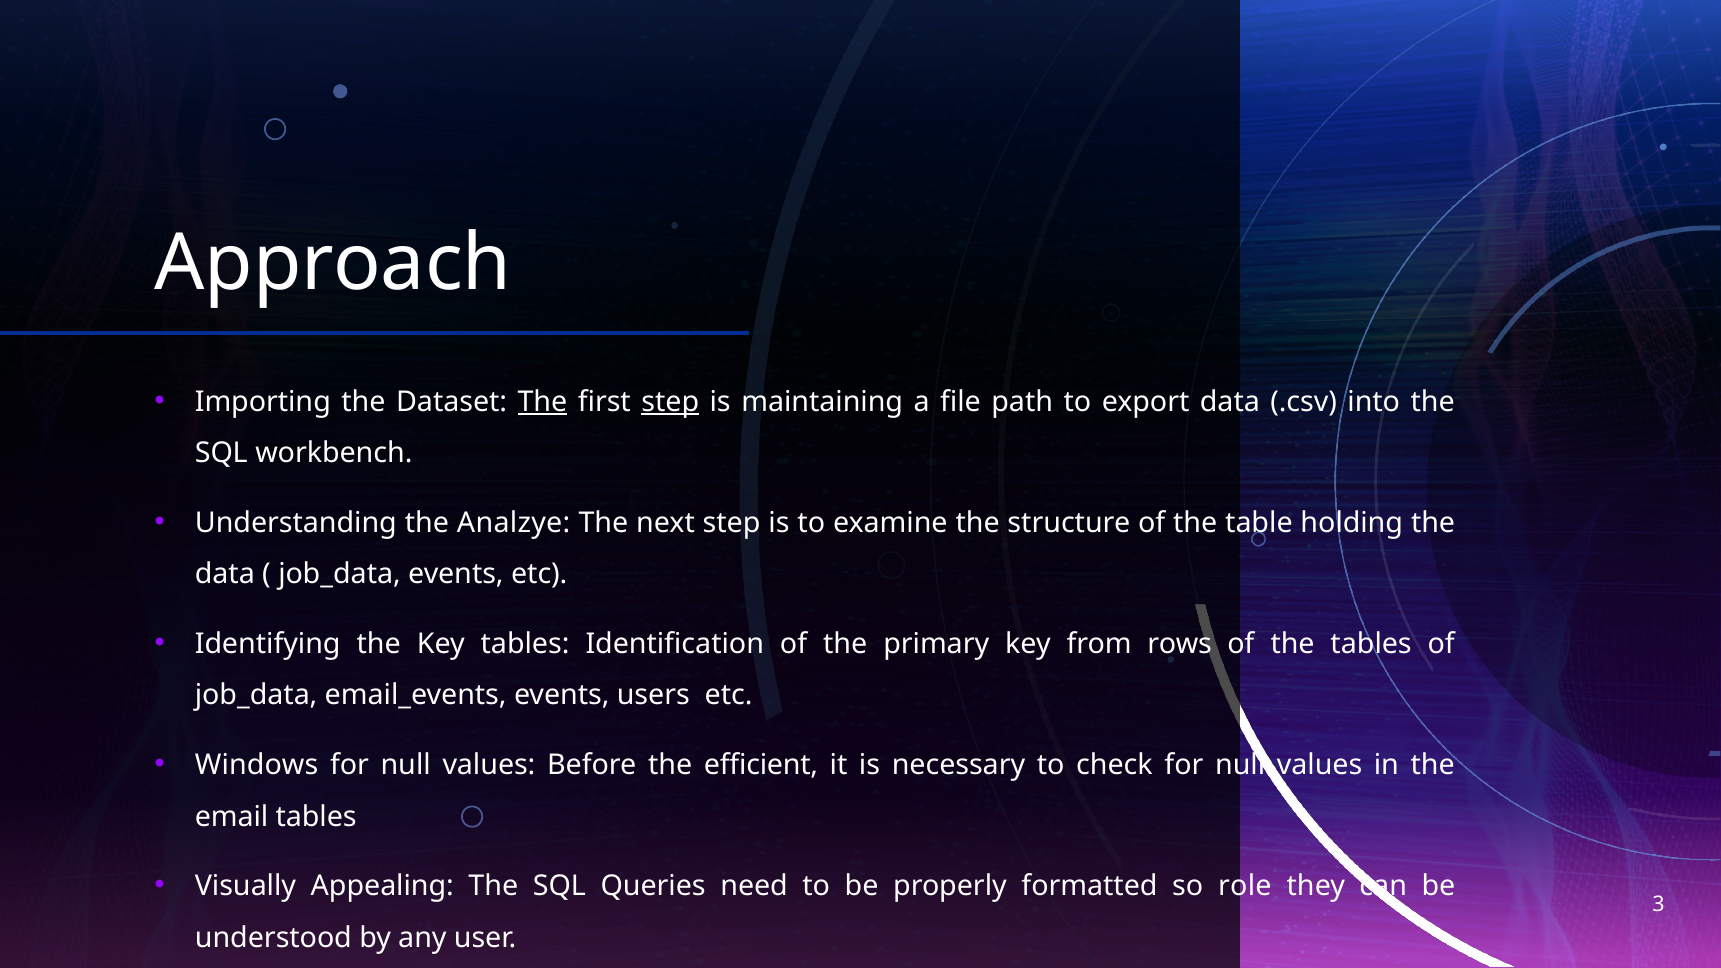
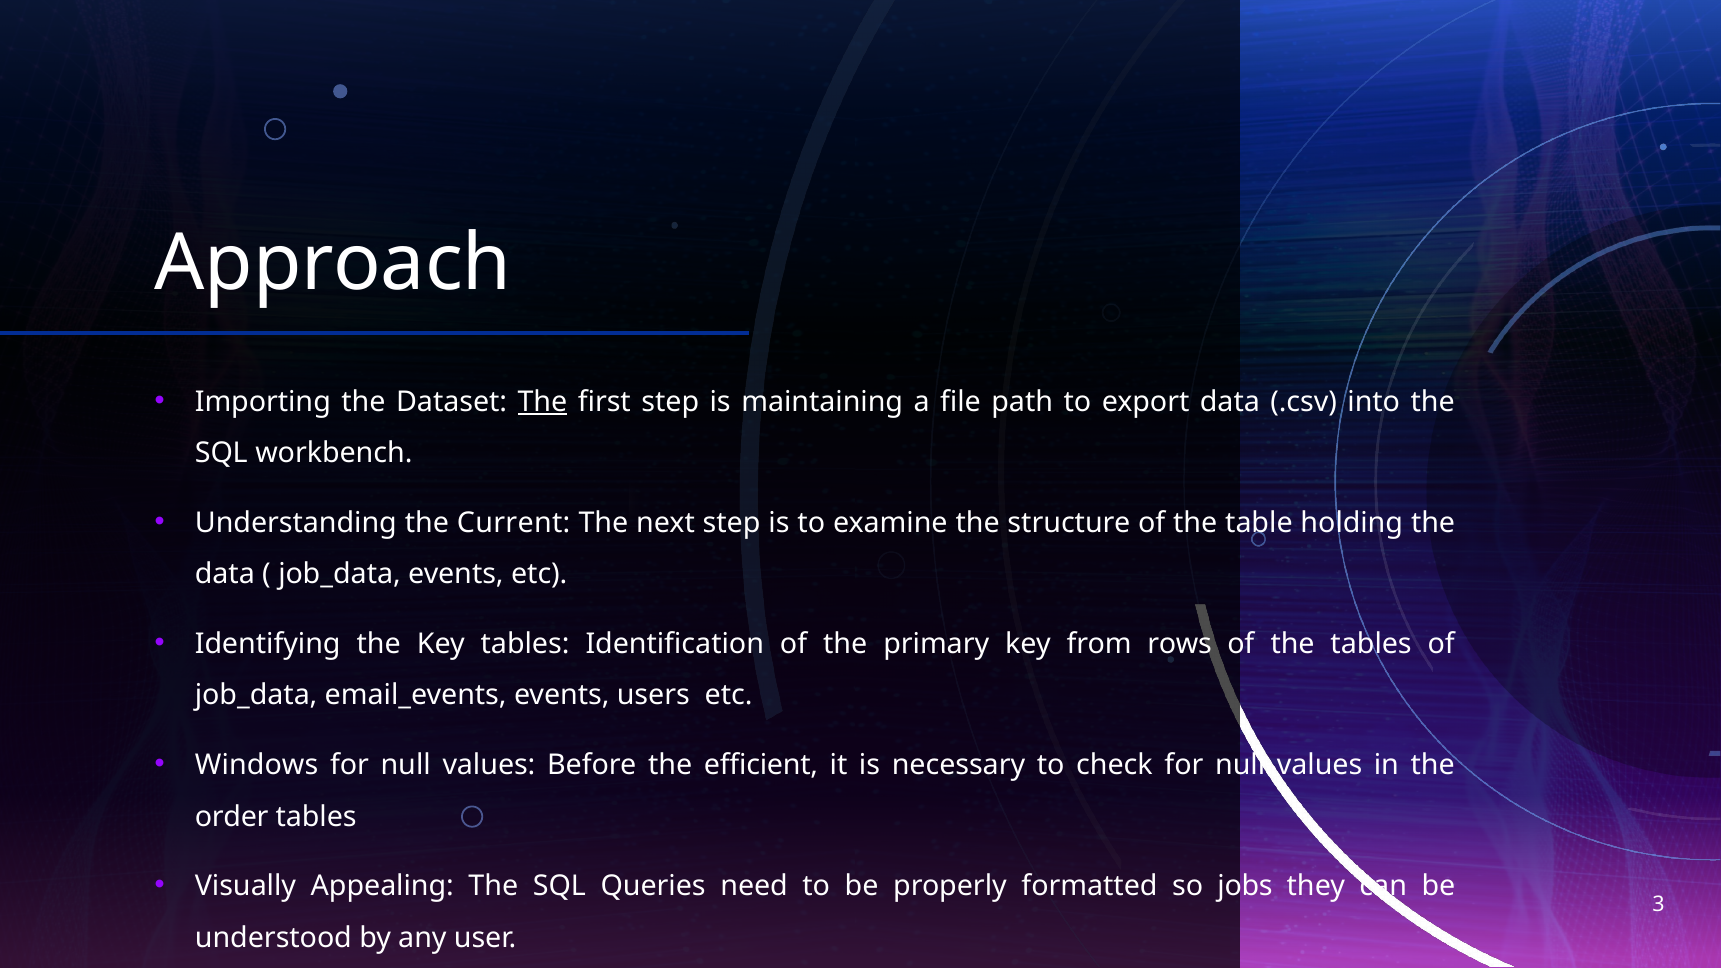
step at (670, 402) underline: present -> none
Analzye: Analzye -> Current
email: email -> order
role: role -> jobs
